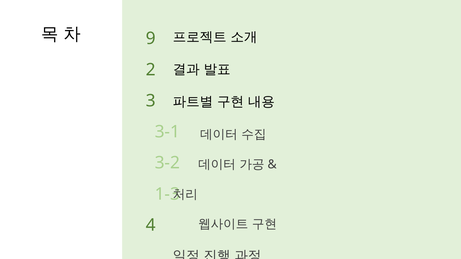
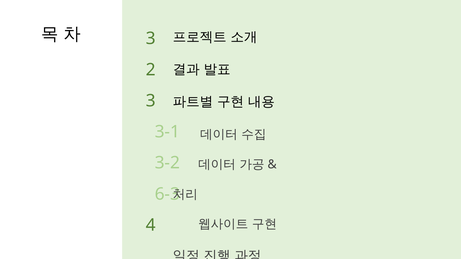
9 at (151, 39): 9 -> 3
1-3: 1-3 -> 6-3
